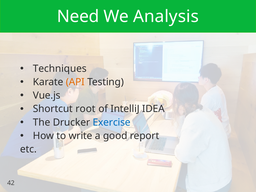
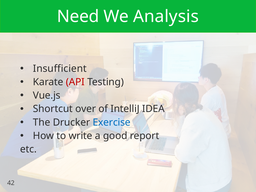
Techniques: Techniques -> Insufficient
API colour: orange -> red
root: root -> over
